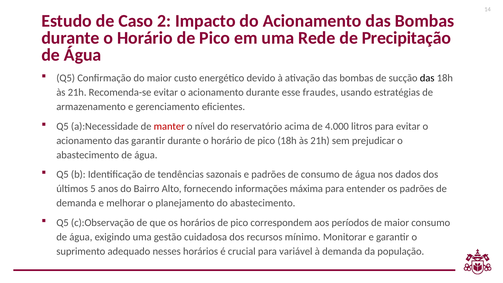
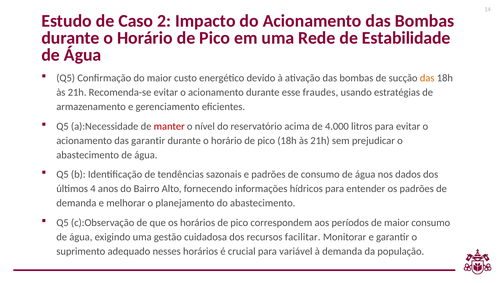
Precipitação: Precipitação -> Estabilidade
das at (427, 78) colour: black -> orange
5: 5 -> 4
máxima: máxima -> hídricos
mínimo: mínimo -> facilitar
